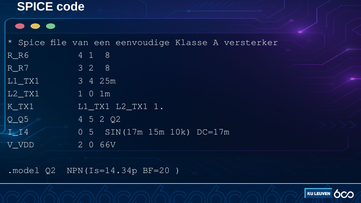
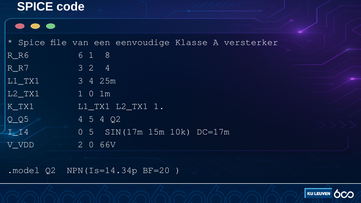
R_R6 4: 4 -> 6
2 8: 8 -> 4
5 2: 2 -> 4
